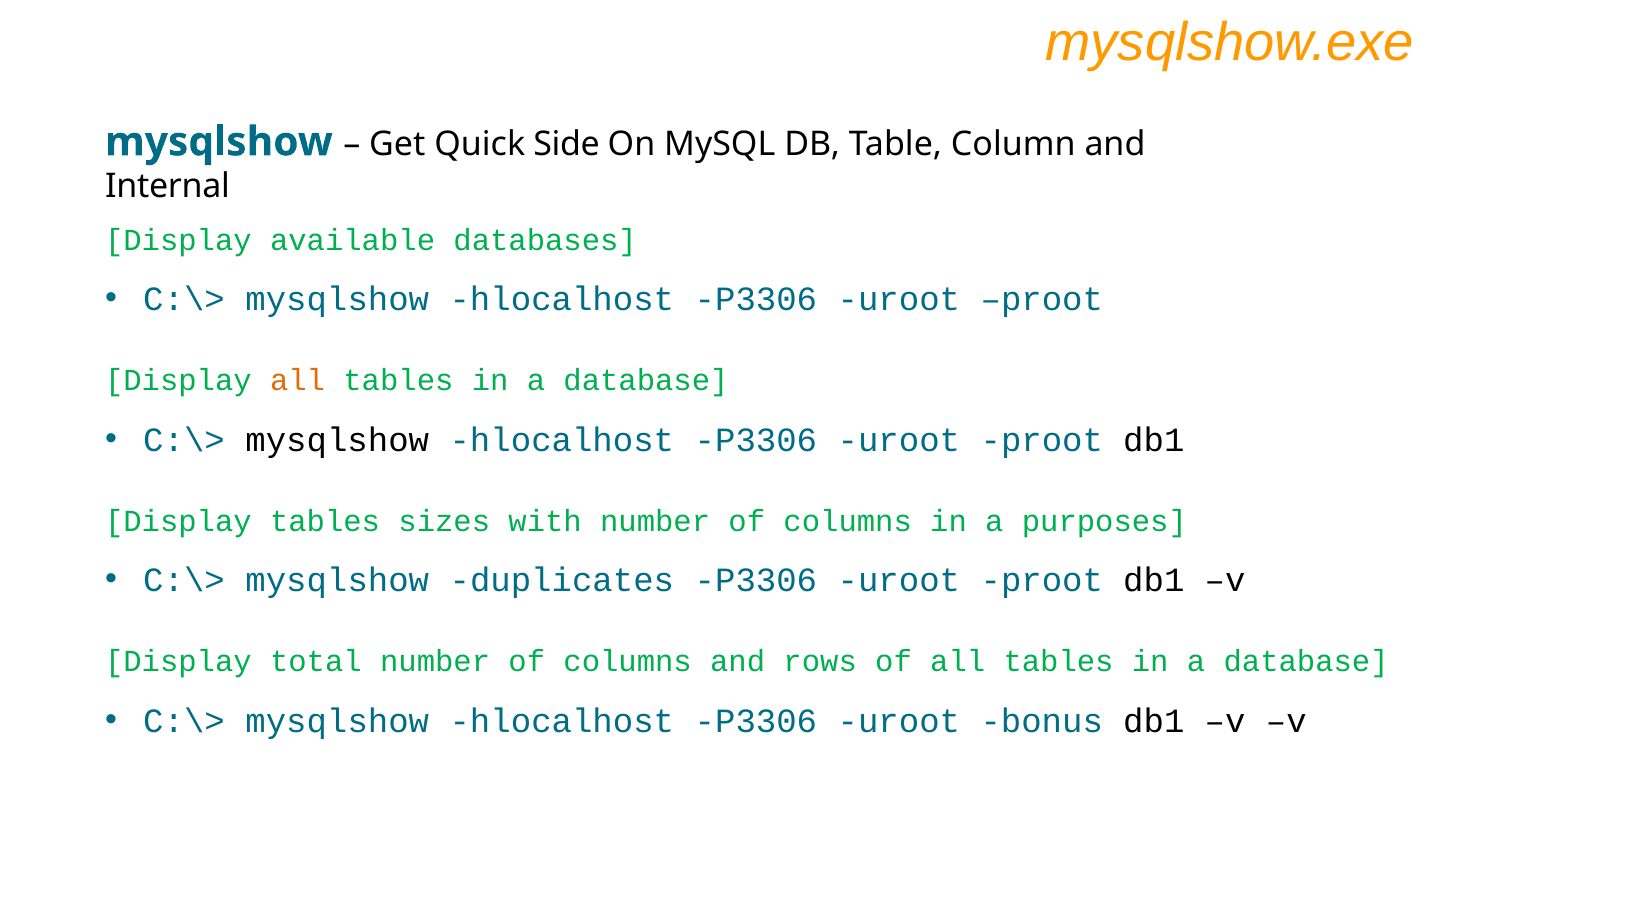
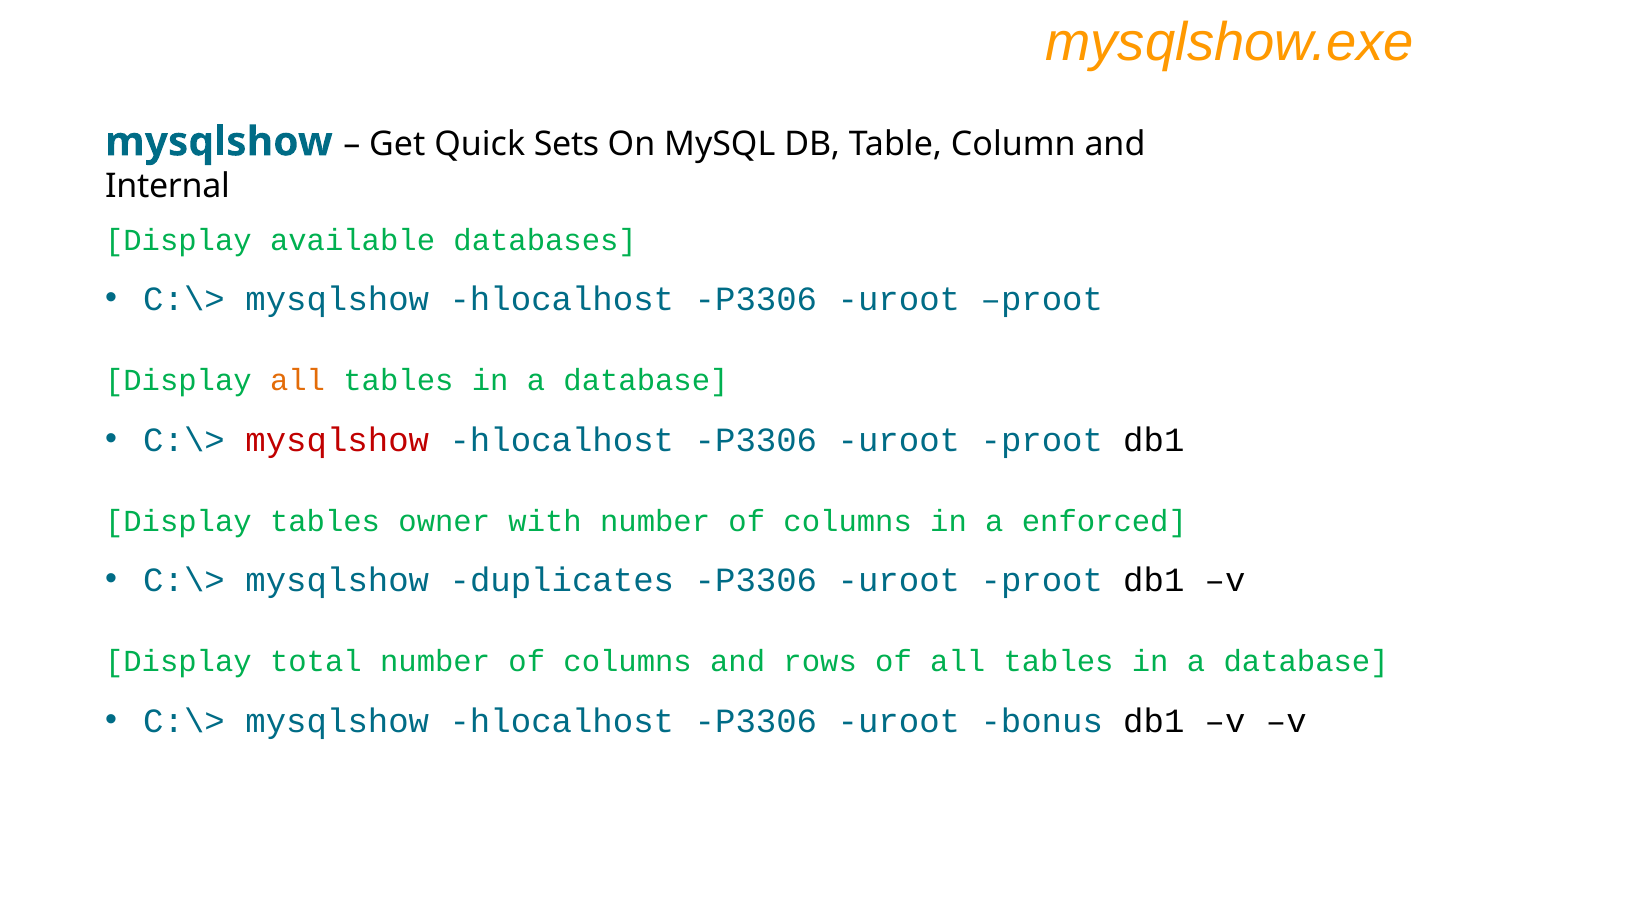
Side: Side -> Sets
mysqlshow at (337, 440) colour: black -> red
sizes: sizes -> owner
purposes: purposes -> enforced
